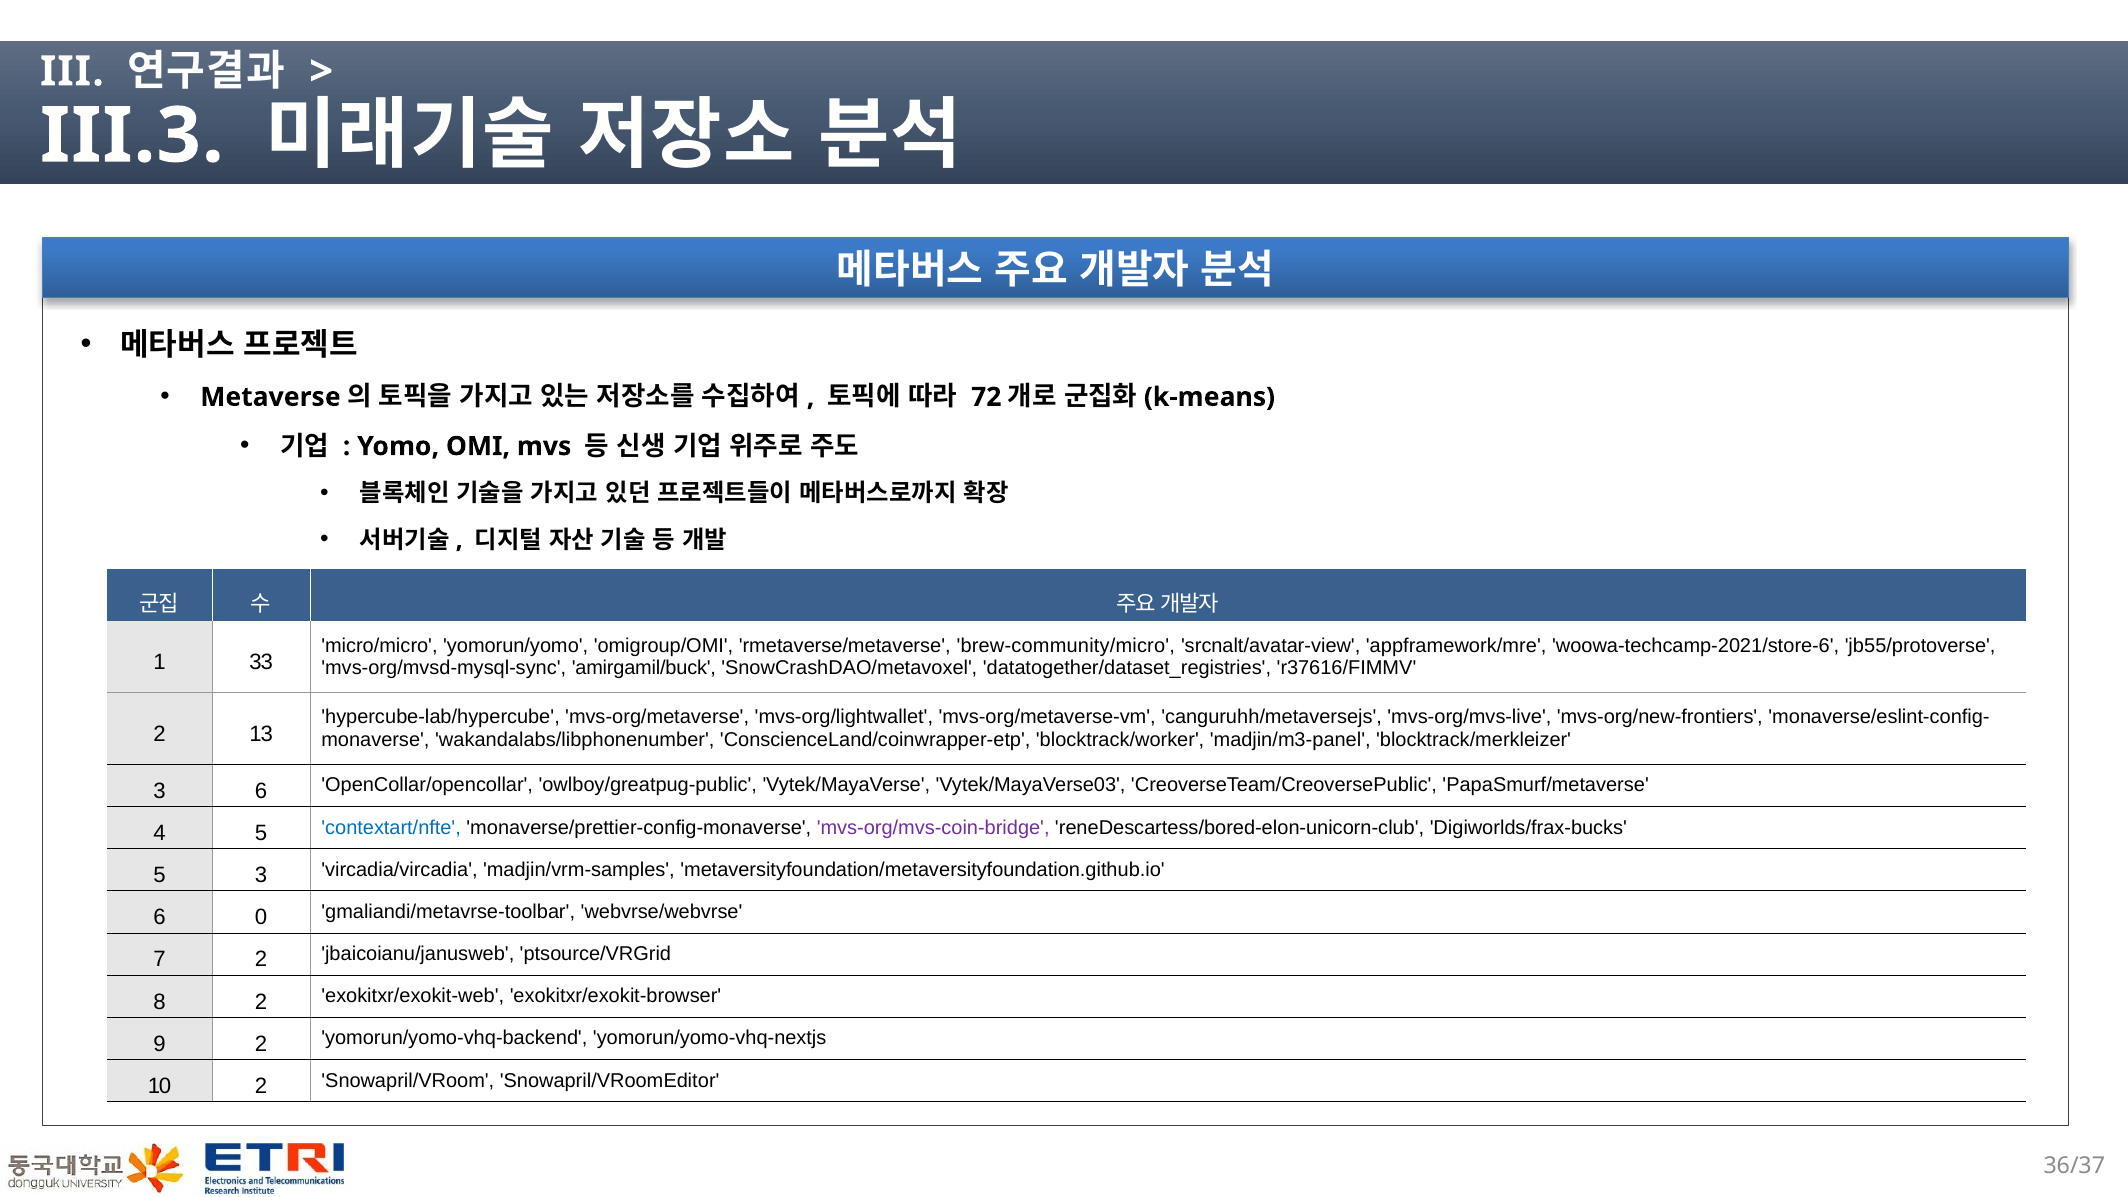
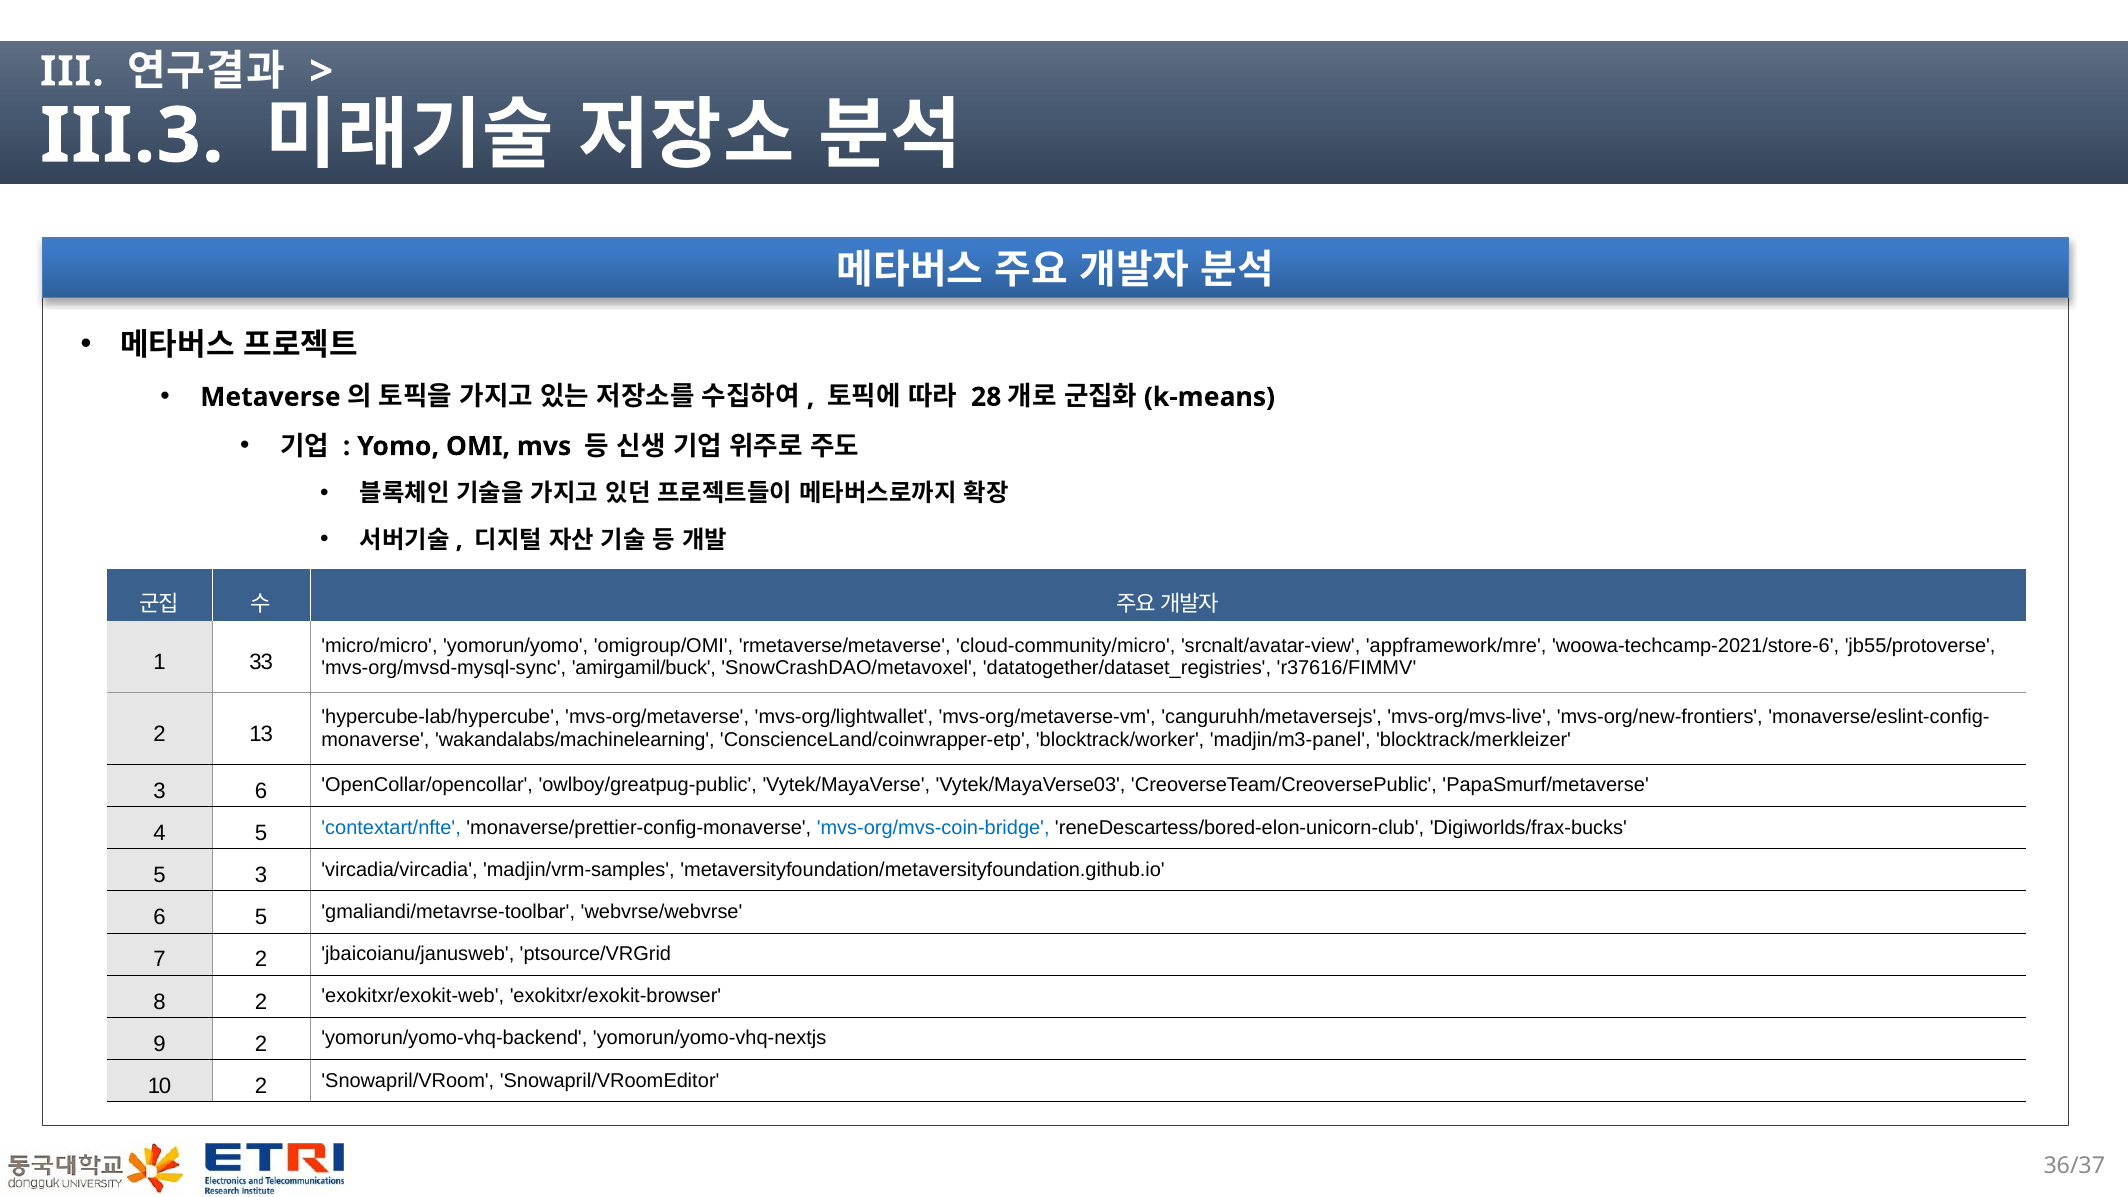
72: 72 -> 28
brew-community/micro: brew-community/micro -> cloud-community/micro
wakandalabs/libphonenumber: wakandalabs/libphonenumber -> wakandalabs/machinelearning
mvs-org/mvs-coin-bridge colour: purple -> blue
6 0: 0 -> 5
